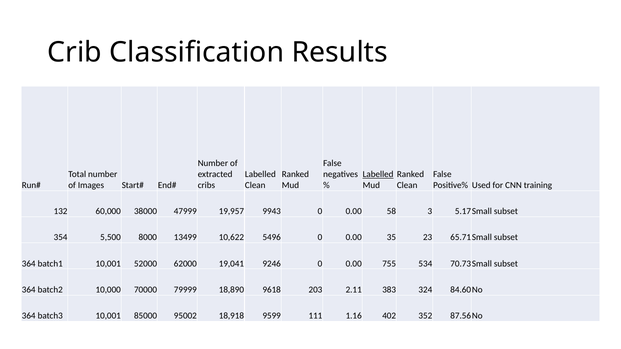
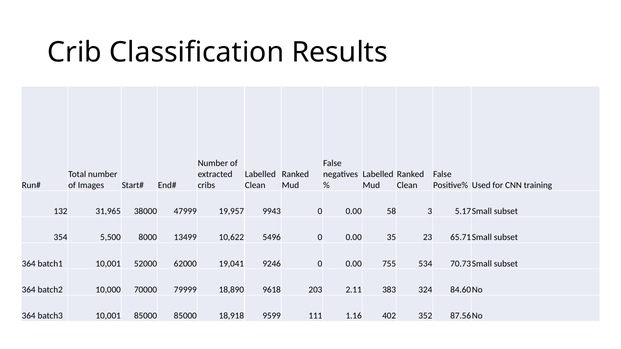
Labelled at (378, 174) underline: present -> none
60,000: 60,000 -> 31,965
85000 95002: 95002 -> 85000
